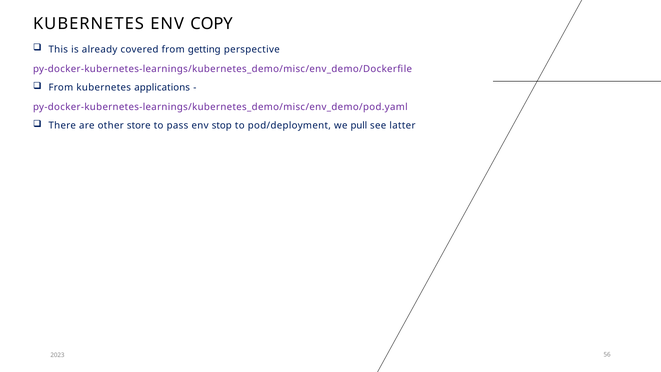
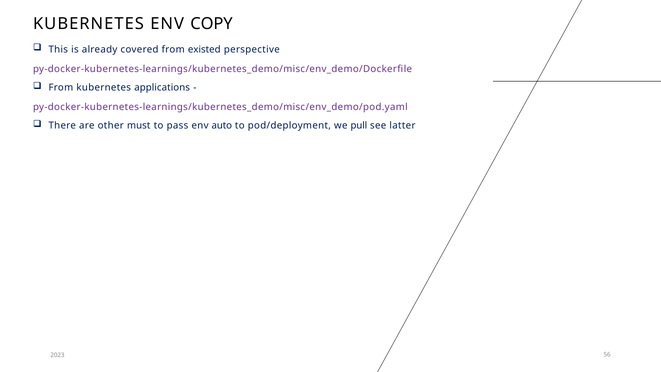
getting: getting -> existed
store: store -> must
stop: stop -> auto
